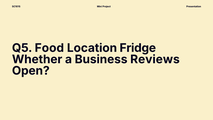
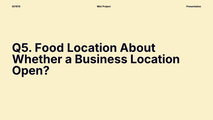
Fridge: Fridge -> About
Business Reviews: Reviews -> Location
